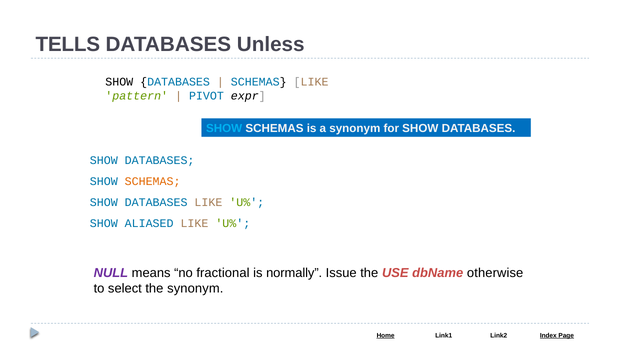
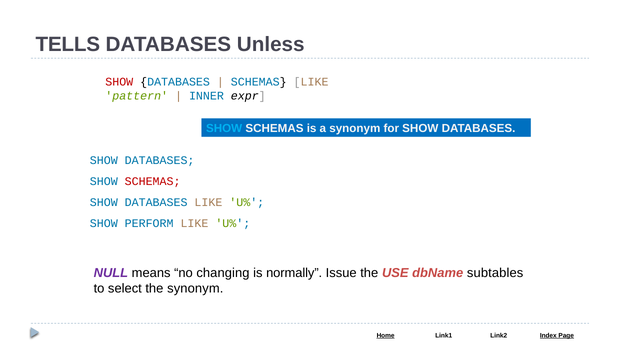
SHOW at (119, 82) colour: black -> red
PIVOT: PIVOT -> INNER
SCHEMAS at (153, 181) colour: orange -> red
ALIASED: ALIASED -> PERFORM
fractional: fractional -> changing
otherwise: otherwise -> subtables
